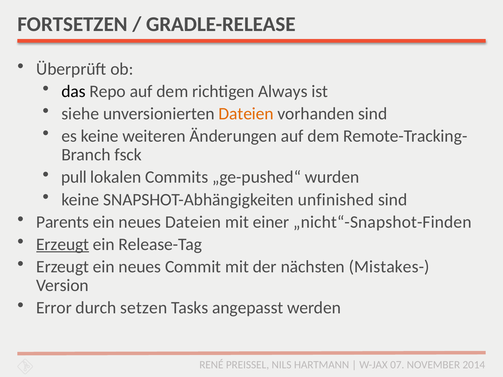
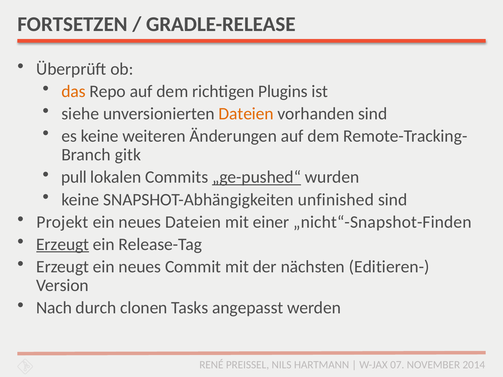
das colour: black -> orange
Always: Always -> Plugins
fsck: fsck -> gitk
„ge-pushed“ underline: none -> present
Parents: Parents -> Projekt
Mistakes-: Mistakes- -> Editieren-
Error: Error -> Nach
setzen: setzen -> clonen
